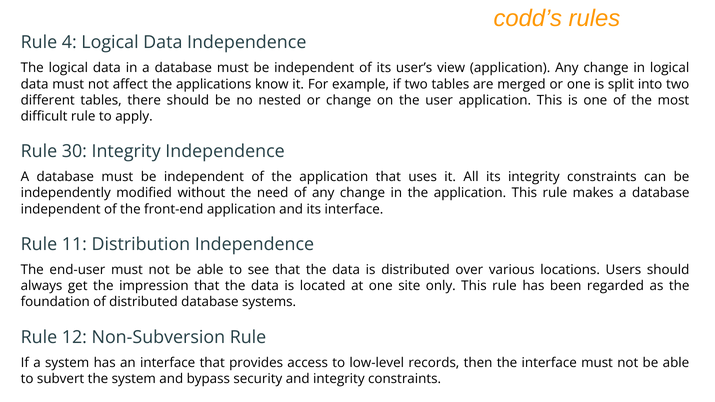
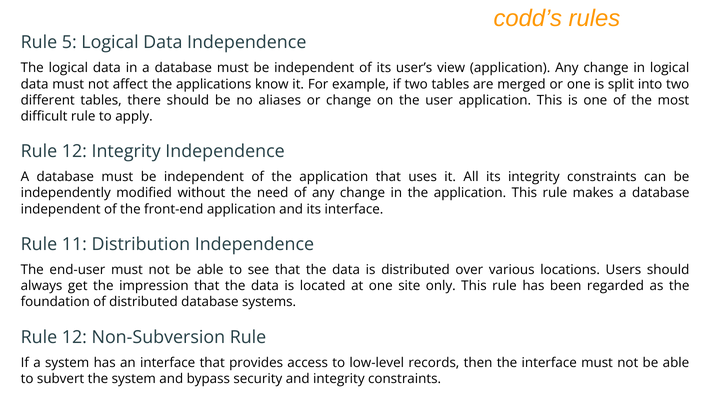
4: 4 -> 5
nested: nested -> aliases
30 at (74, 151): 30 -> 12
